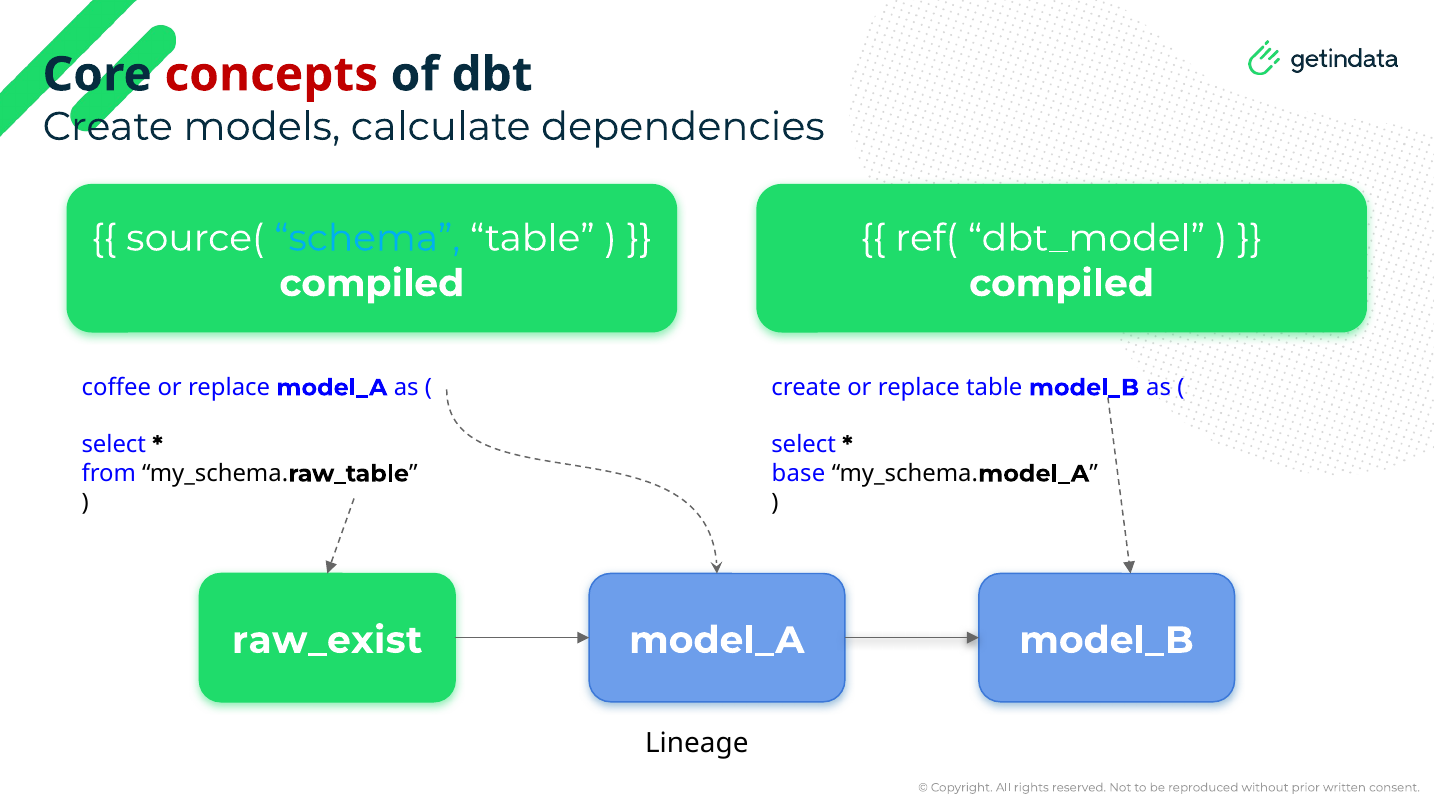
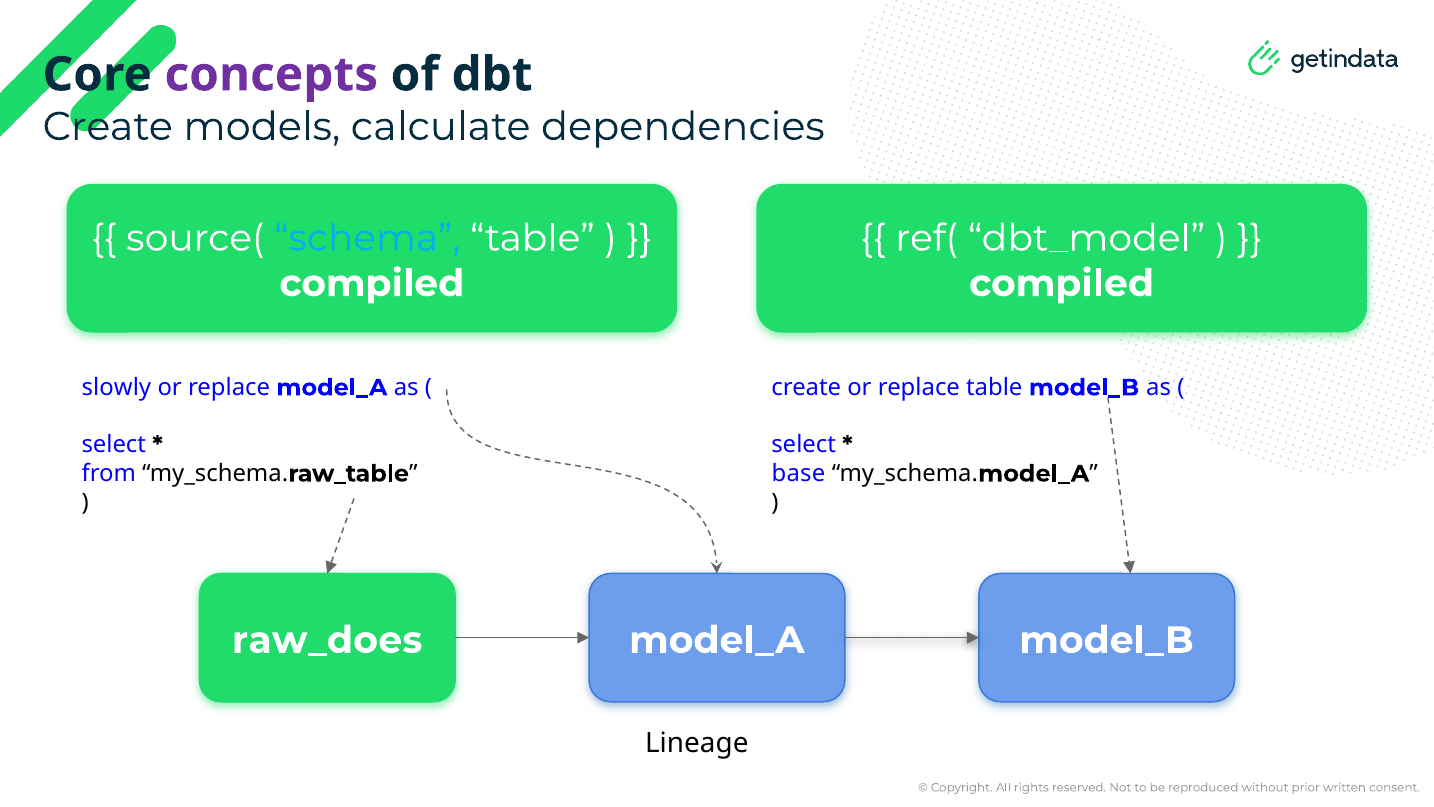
concepts colour: red -> purple
coffee: coffee -> slowly
raw_exist: raw_exist -> raw_does
